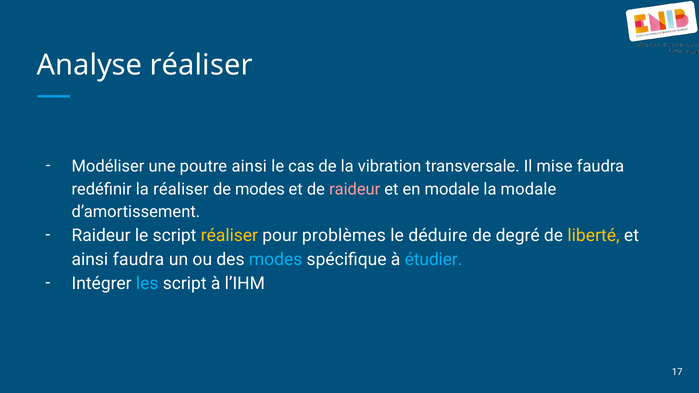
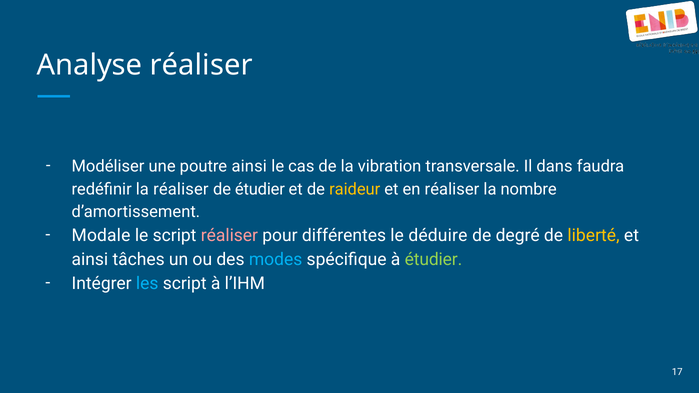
mise: mise -> dans
de modes: modes -> étudier
raideur at (355, 189) colour: pink -> yellow
en modale: modale -> réaliser
la modale: modale -> nombre
Raideur at (101, 236): Raideur -> Modale
réaliser at (229, 236) colour: yellow -> pink
problèmes: problèmes -> différentes
ainsi faudra: faudra -> tâches
étudier at (433, 260) colour: light blue -> light green
